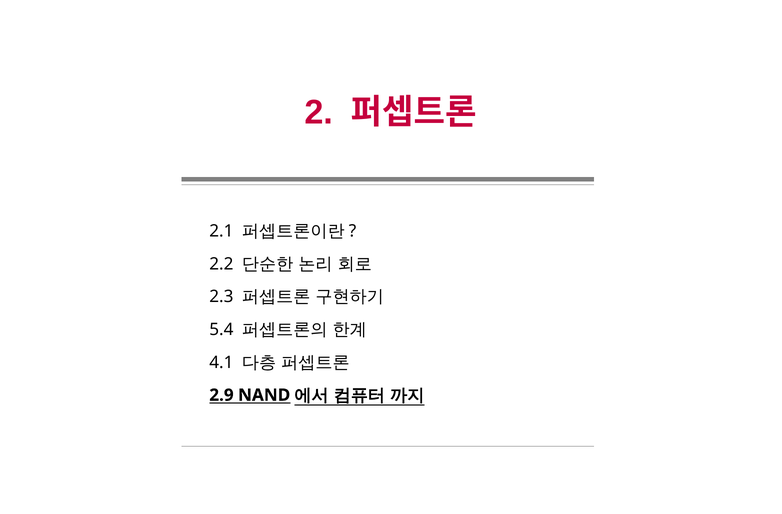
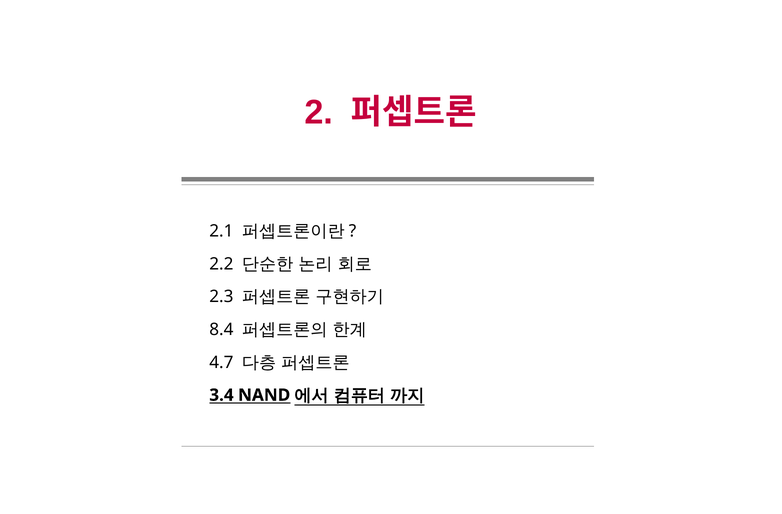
5.4: 5.4 -> 8.4
4.1: 4.1 -> 4.7
2.9: 2.9 -> 3.4
